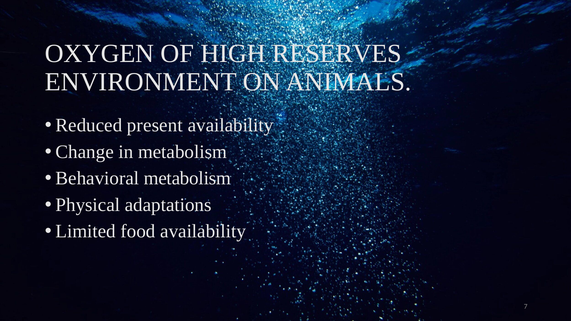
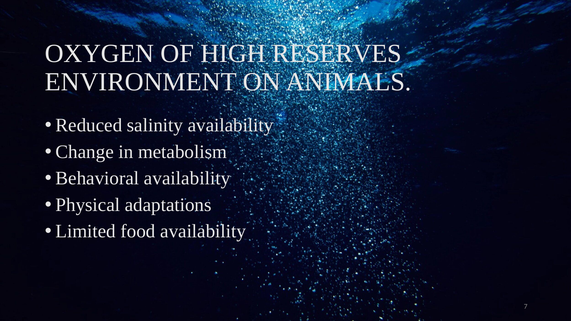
present: present -> salinity
Behavioral metabolism: metabolism -> availability
